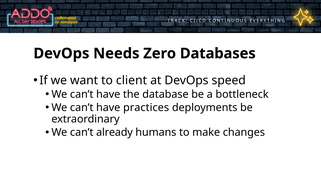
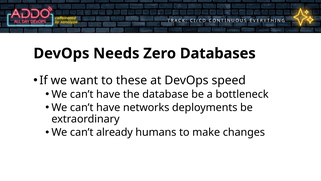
client: client -> these
practices: practices -> networks
